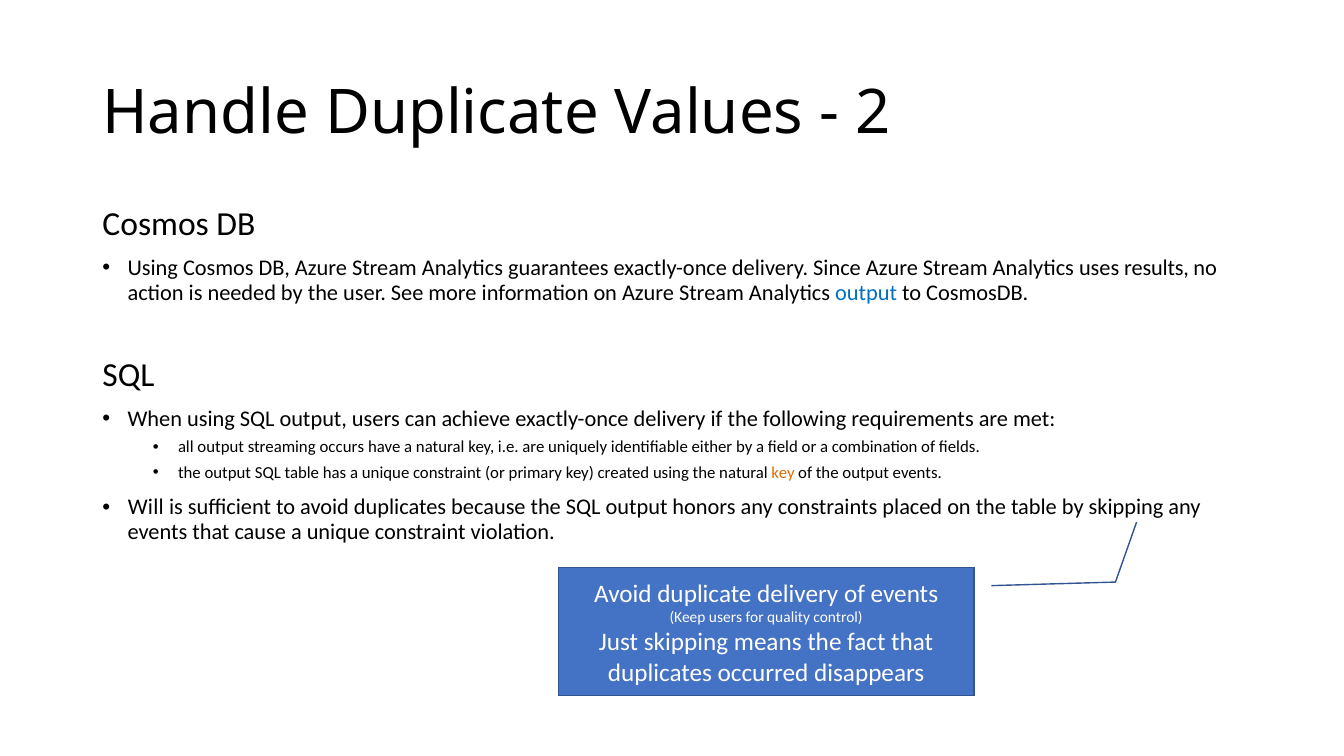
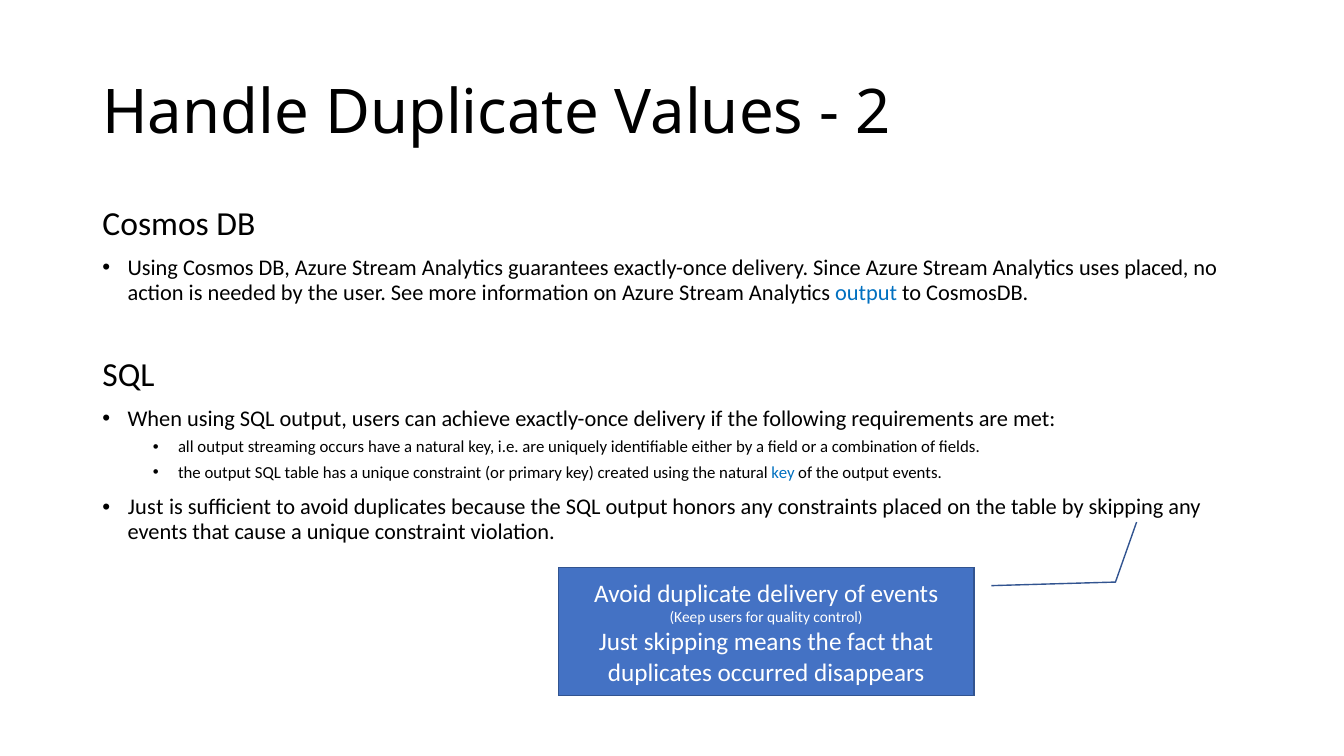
uses results: results -> placed
key at (783, 472) colour: orange -> blue
Will at (146, 508): Will -> Just
